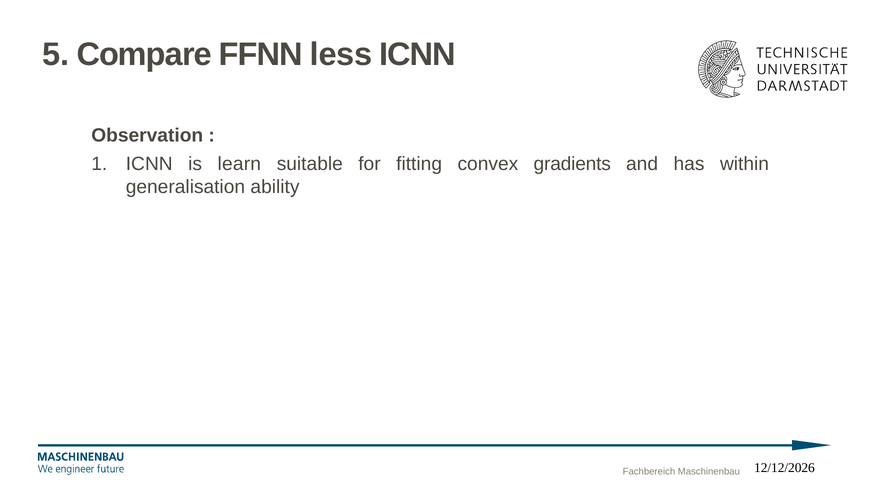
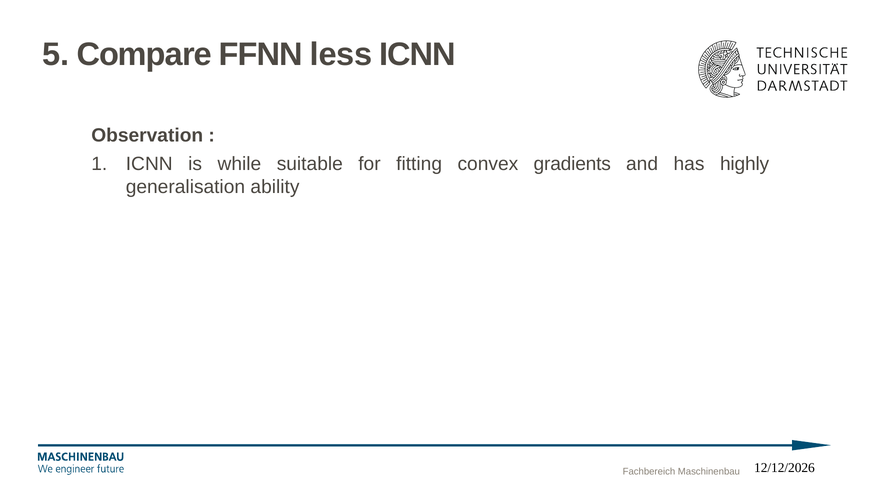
learn: learn -> while
within: within -> highly
